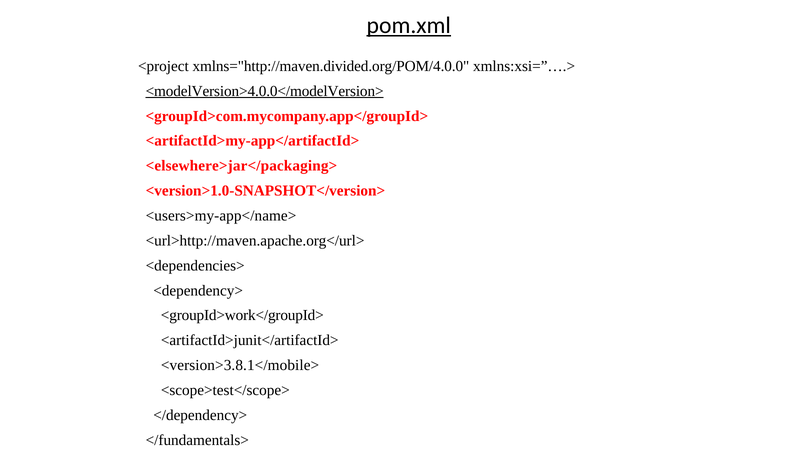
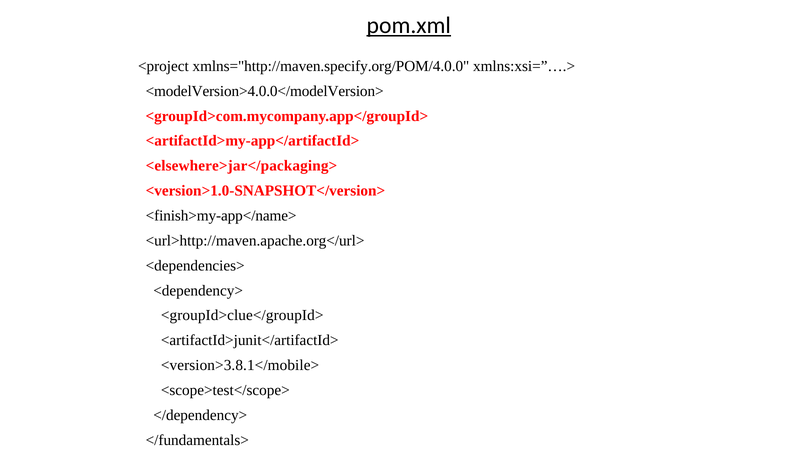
xmlns="http://maven.divided.org/POM/4.0.0: xmlns="http://maven.divided.org/POM/4.0.0 -> xmlns="http://maven.specify.org/POM/4.0.0
<modelVersion>4.0.0</modelVersion> underline: present -> none
<users>my-app</name>: <users>my-app</name> -> <finish>my-app</name>
<groupId>work</groupId>: <groupId>work</groupId> -> <groupId>clue</groupId>
